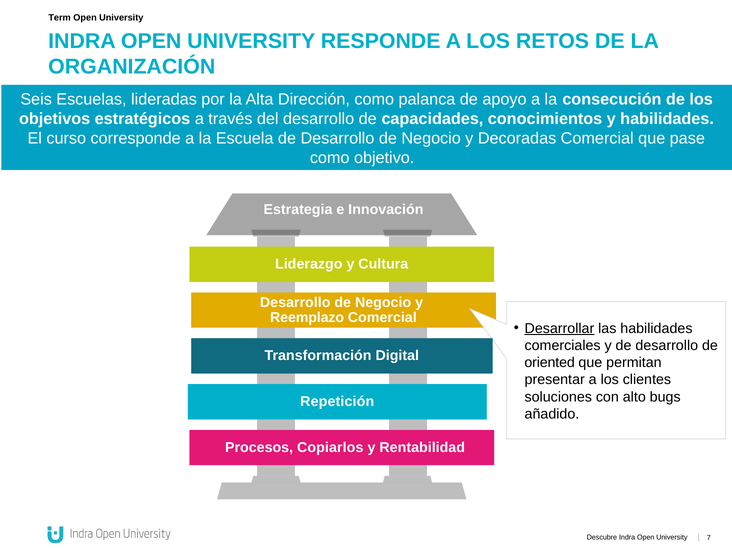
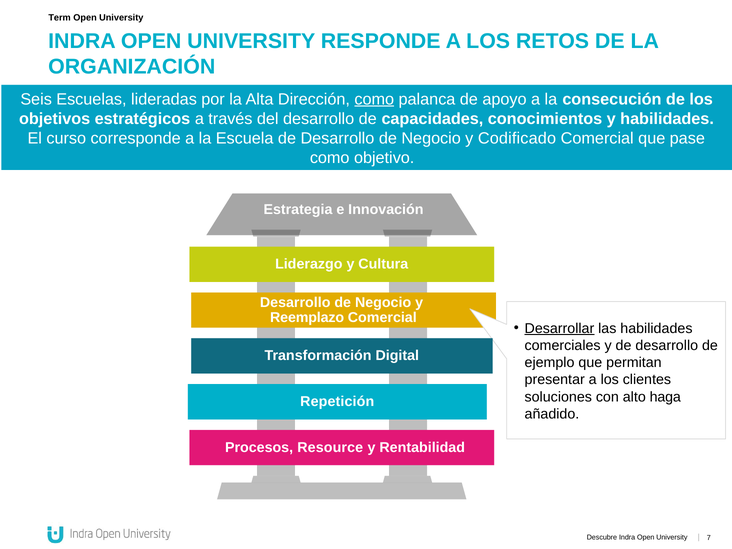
como at (374, 99) underline: none -> present
Decoradas: Decoradas -> Codificado
oriented: oriented -> ejemplo
bugs: bugs -> haga
Copiarlos: Copiarlos -> Resource
